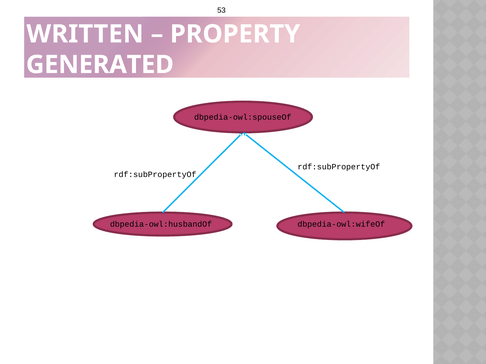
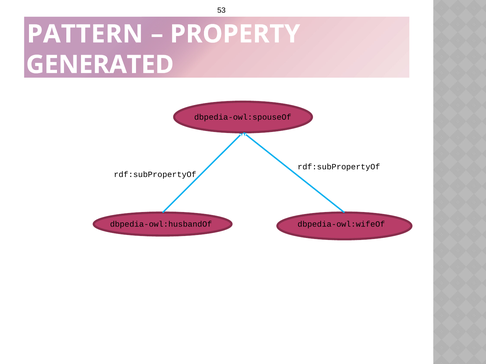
WRITTEN: WRITTEN -> PATTERN
